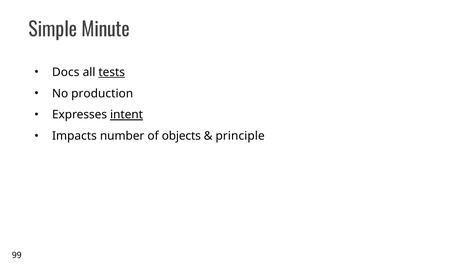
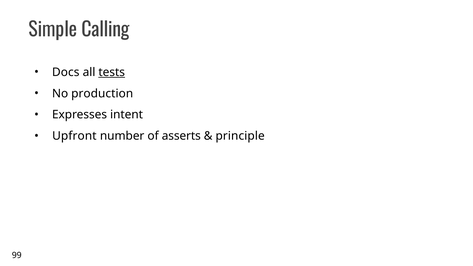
Minute: Minute -> Calling
intent underline: present -> none
Impacts: Impacts -> Upfront
objects: objects -> asserts
